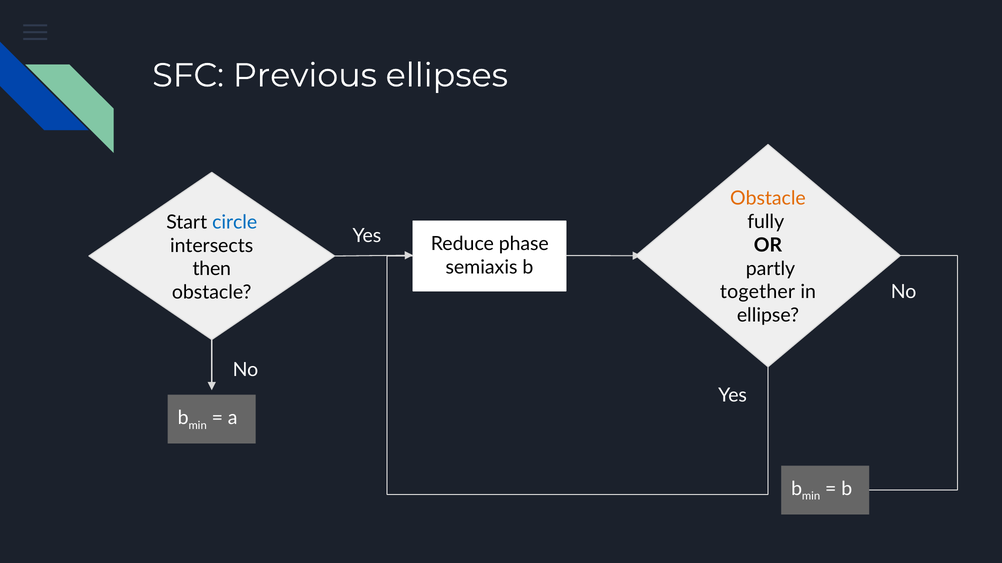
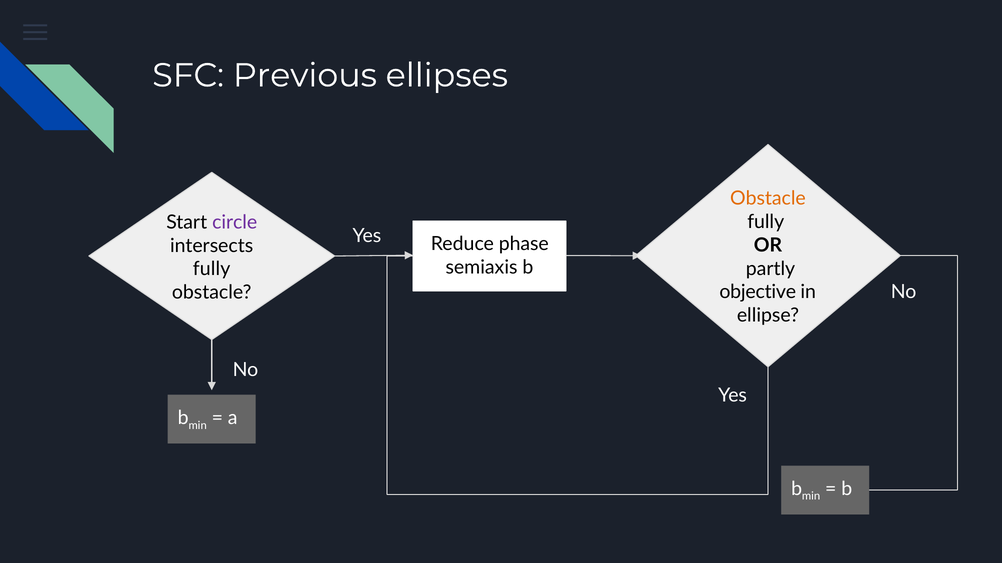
circle colour: blue -> purple
then at (212, 269): then -> fully
together: together -> objective
